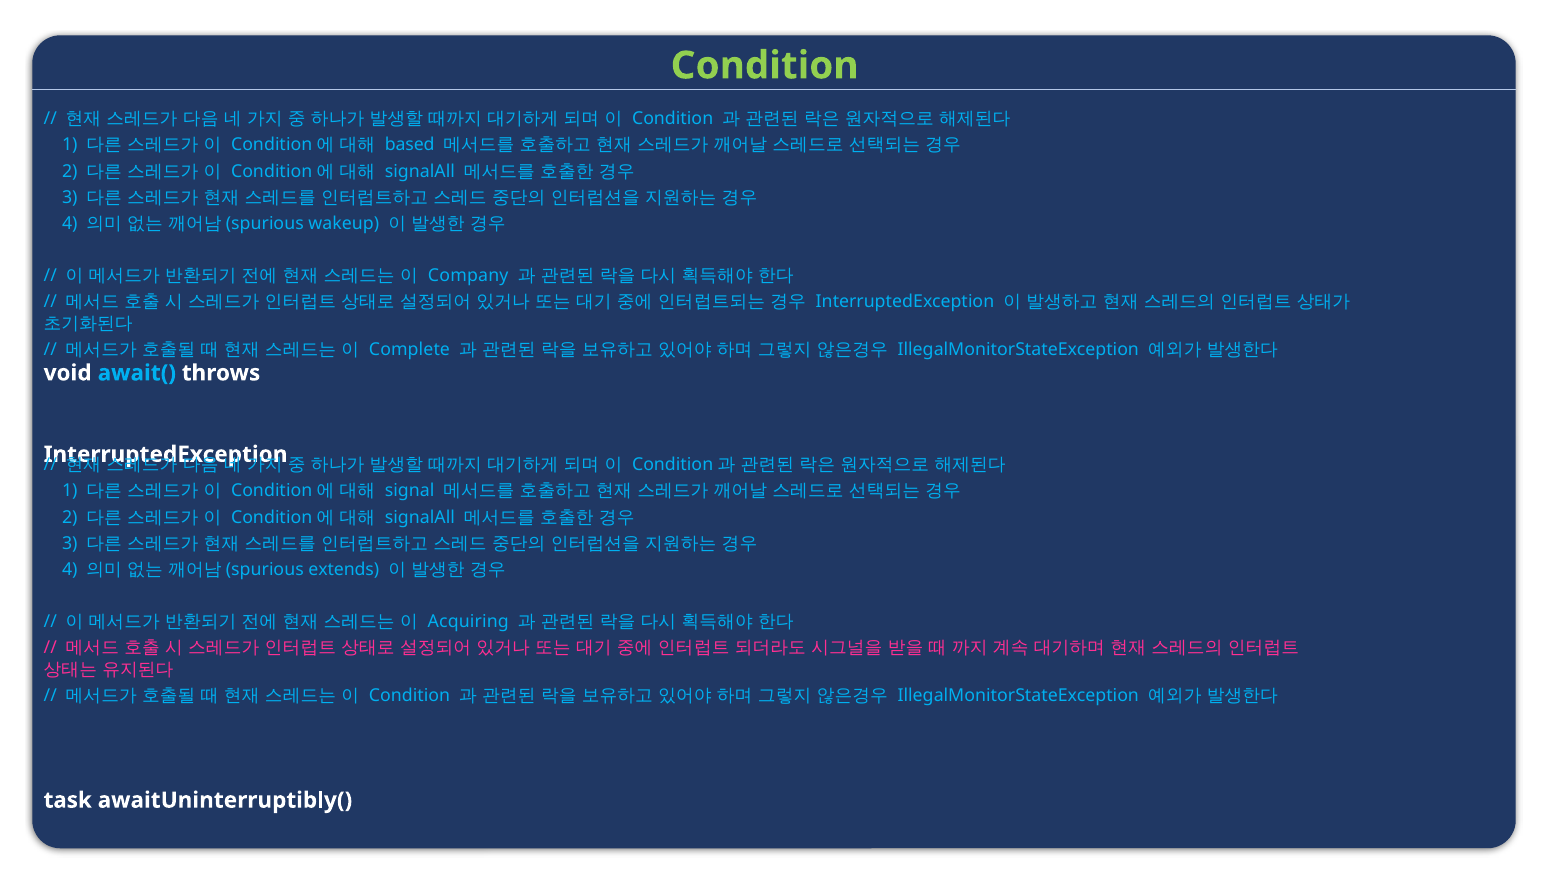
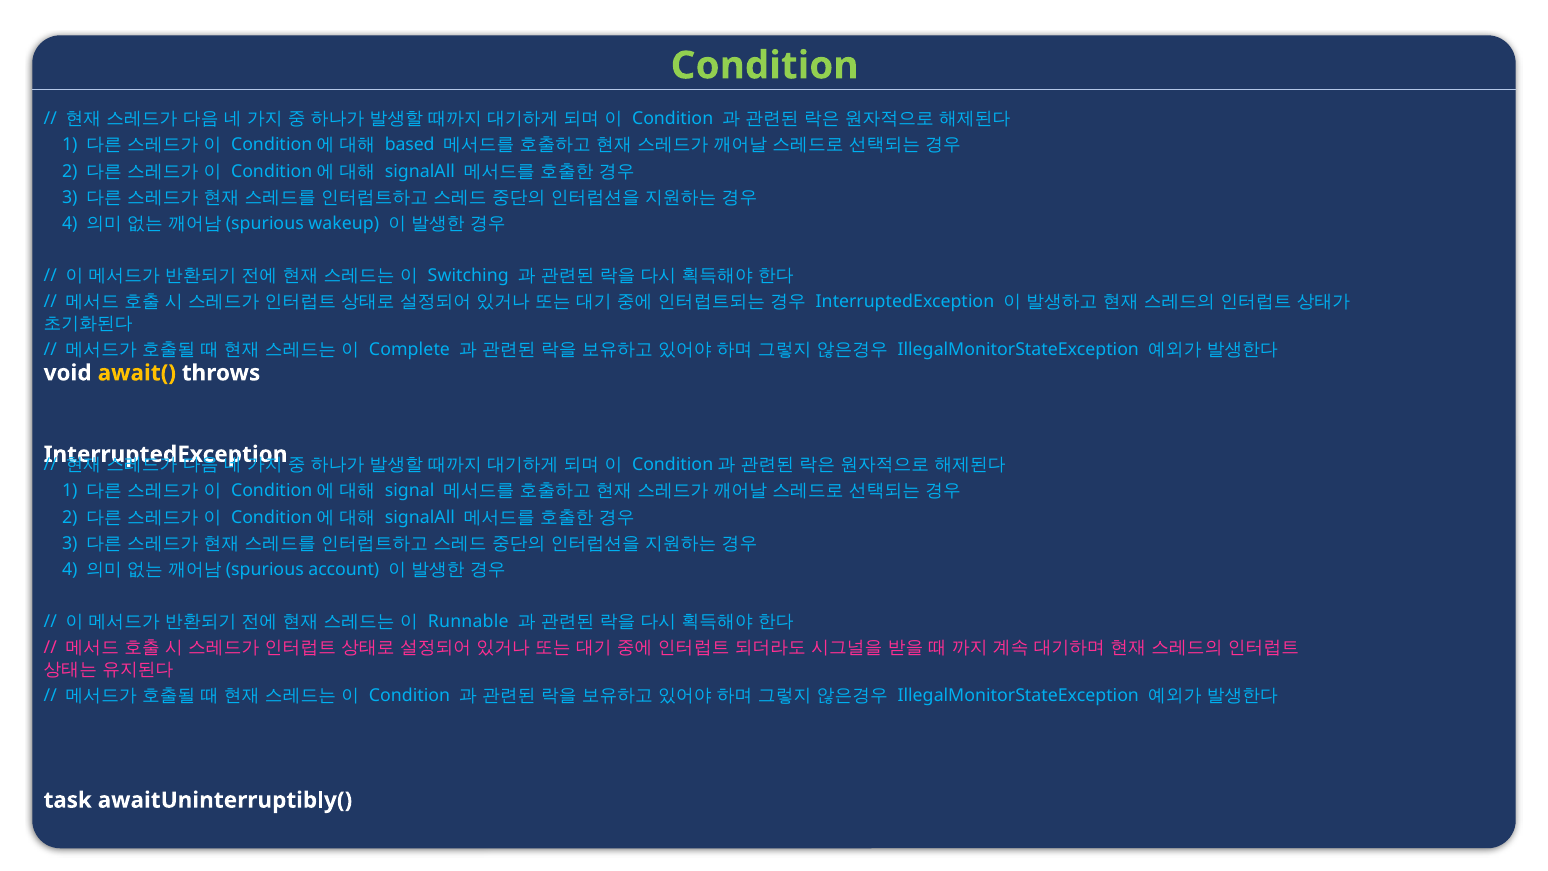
Company: Company -> Switching
await( colour: light blue -> yellow
extends: extends -> account
Acquiring: Acquiring -> Runnable
